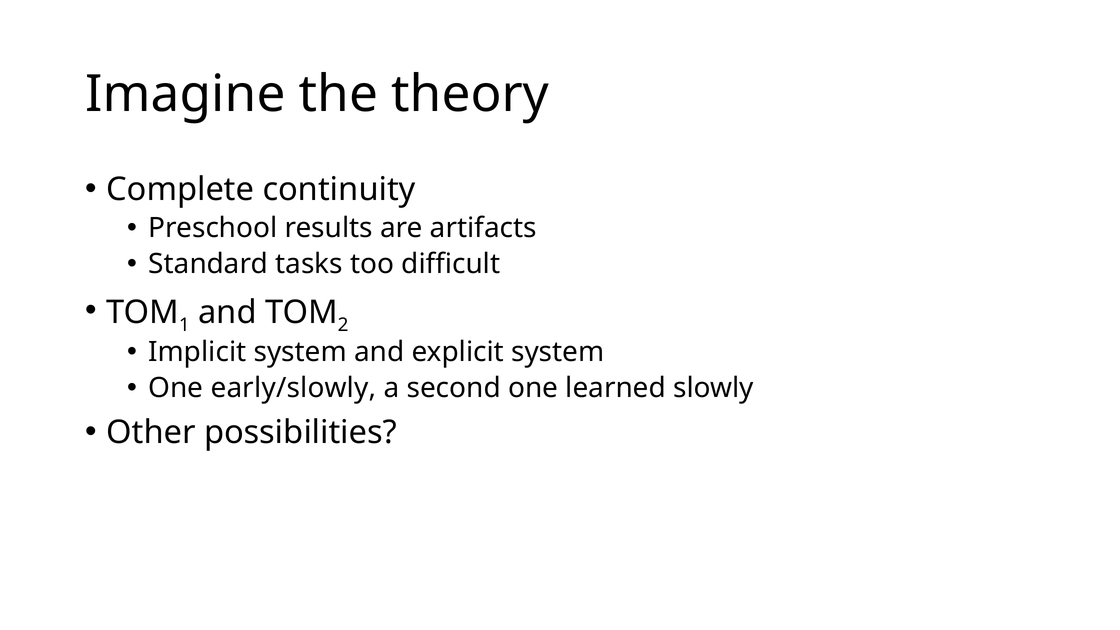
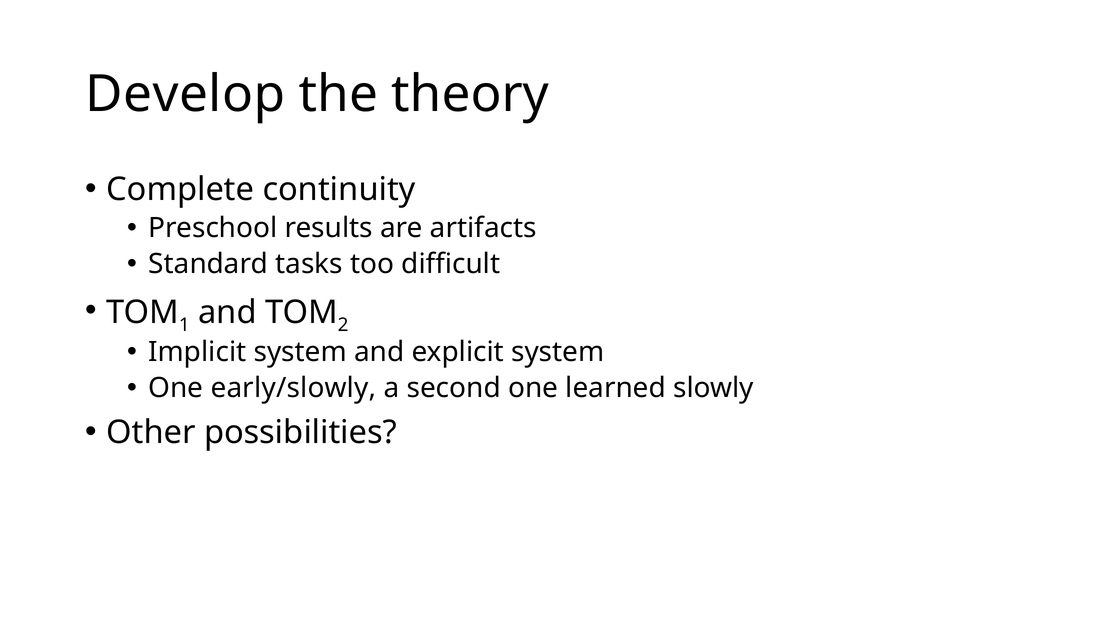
Imagine: Imagine -> Develop
